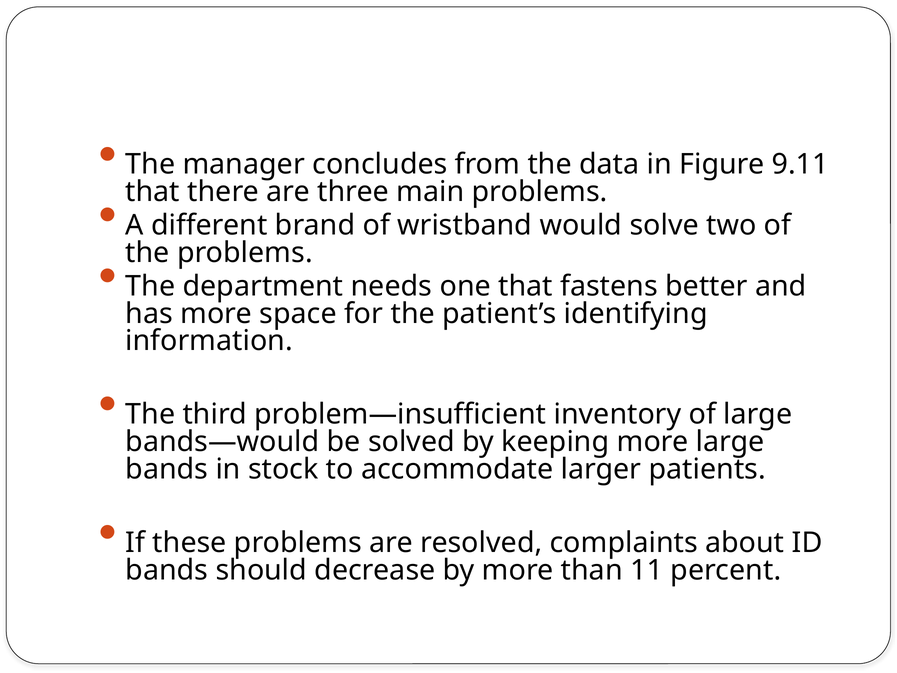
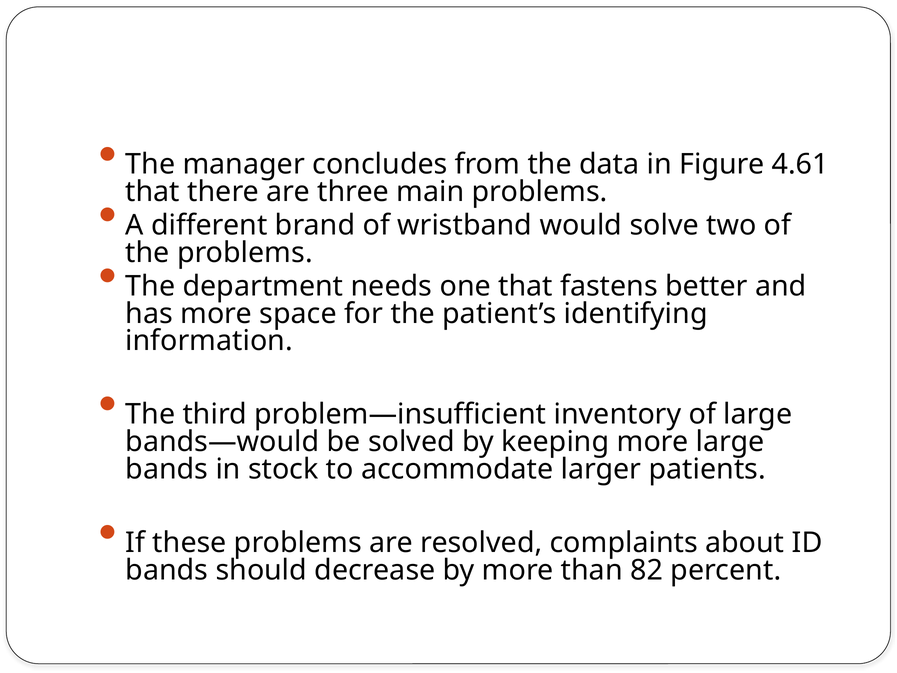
9.11: 9.11 -> 4.61
11: 11 -> 82
